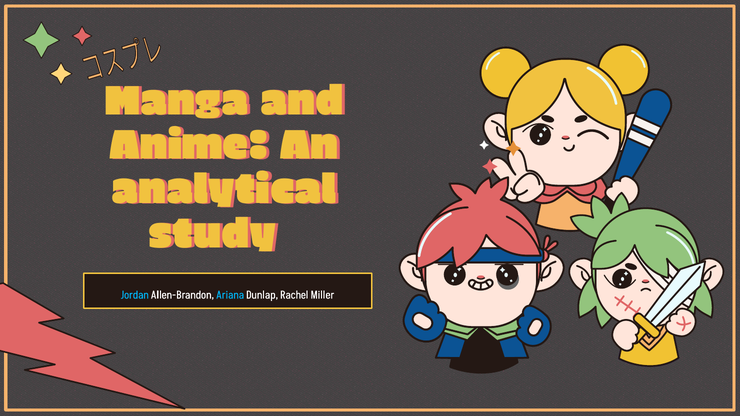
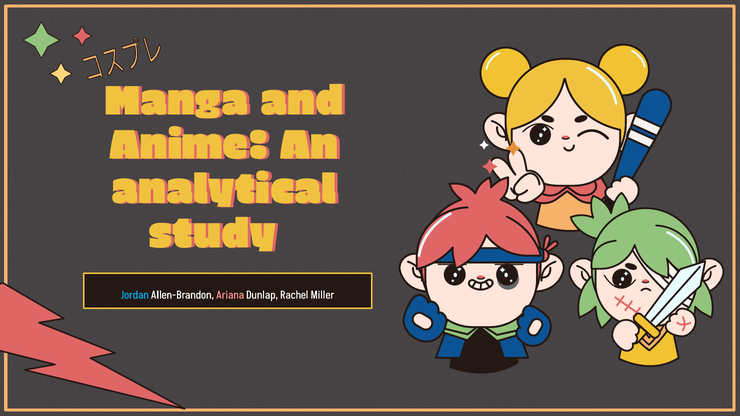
Ariana colour: light blue -> pink
